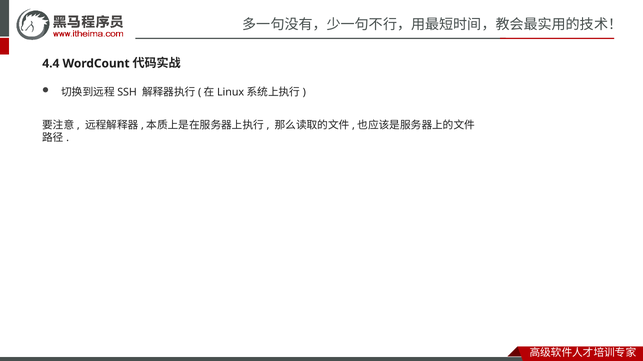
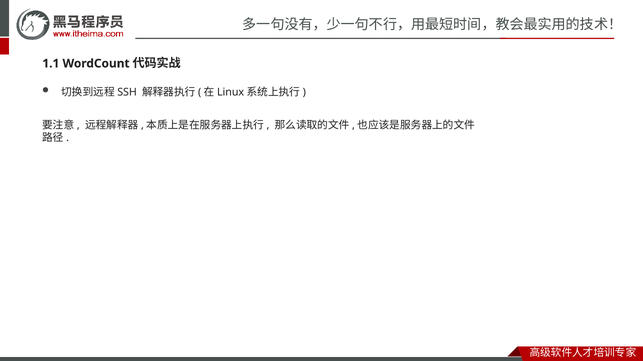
4.4: 4.4 -> 1.1
